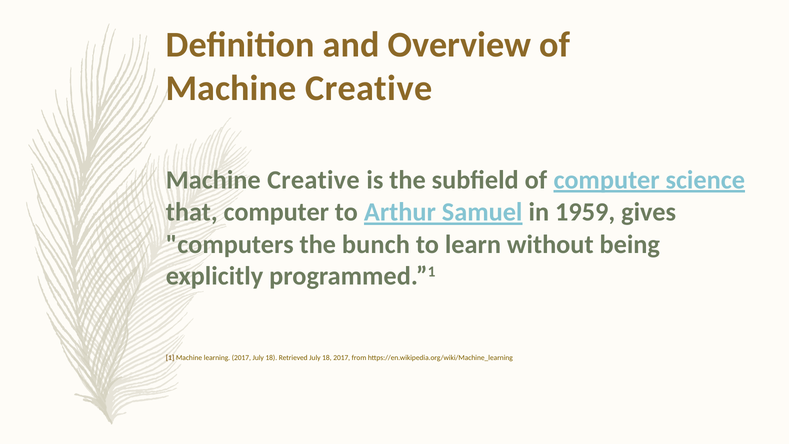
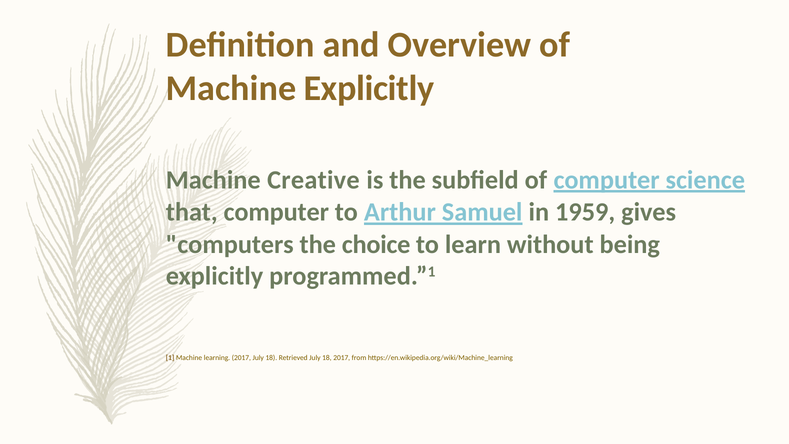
Creative at (369, 88): Creative -> Explicitly
bunch: bunch -> choice
